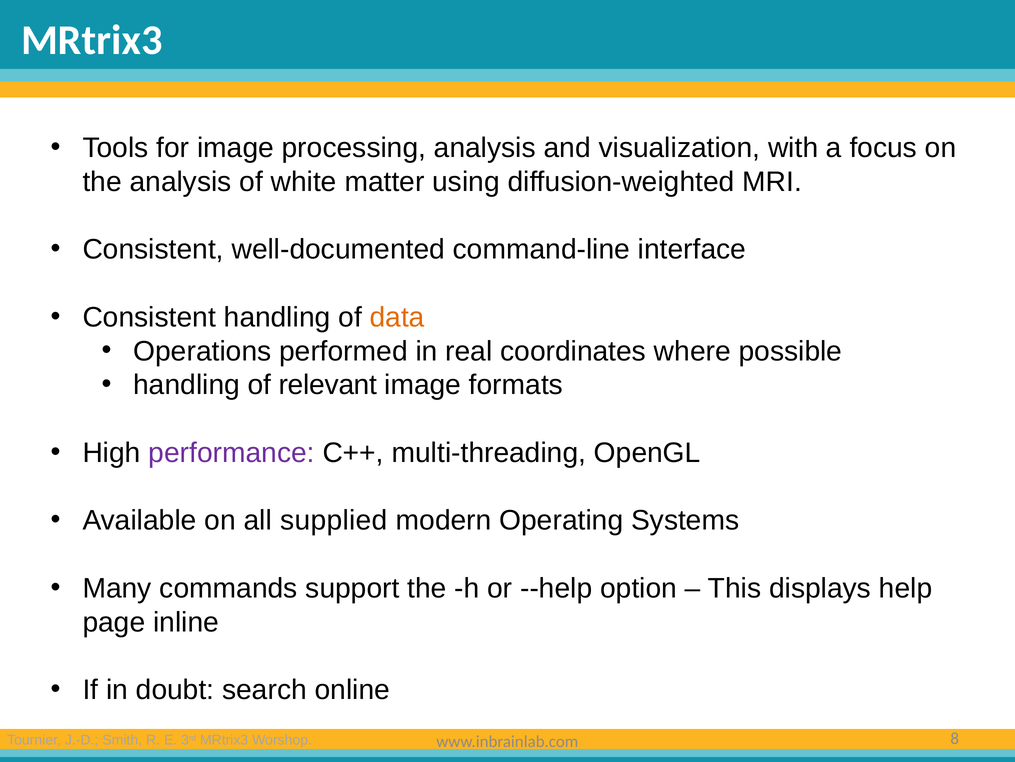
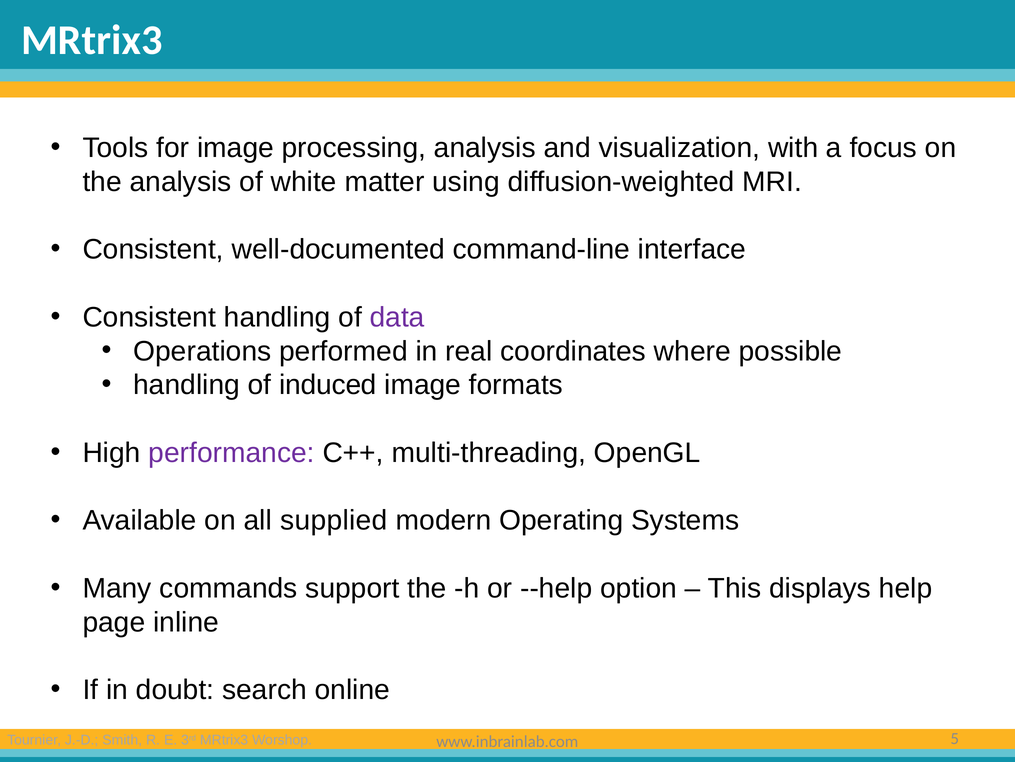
data colour: orange -> purple
relevant: relevant -> induced
8: 8 -> 5
